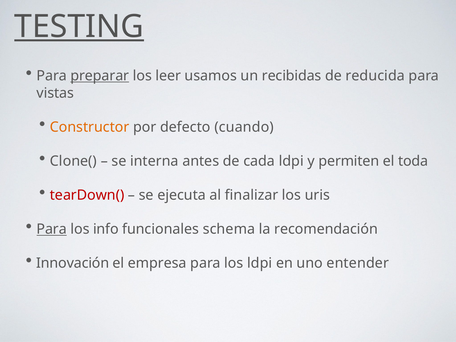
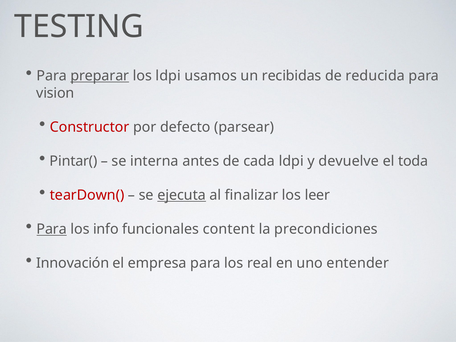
TESTING underline: present -> none
los leer: leer -> ldpi
vistas: vistas -> vision
Constructor colour: orange -> red
cuando: cuando -> parsear
Clone(: Clone( -> Pintar(
permiten: permiten -> devuelve
ejecuta underline: none -> present
uris: uris -> leer
schema: schema -> content
recomendación: recomendación -> precondiciones
los ldpi: ldpi -> real
